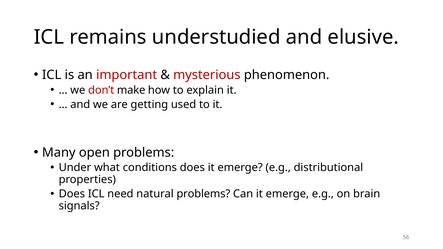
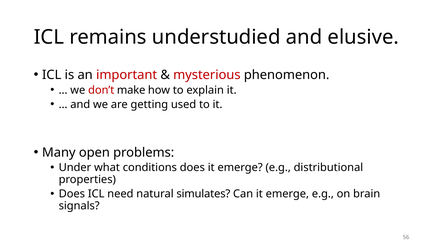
natural problems: problems -> simulates
